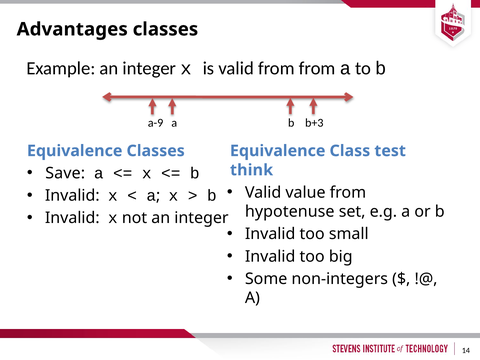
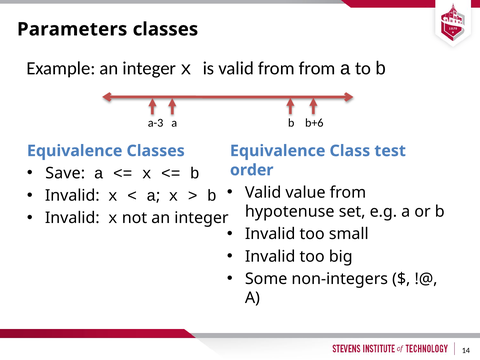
Advantages: Advantages -> Parameters
a-9: a-9 -> a-3
b+3: b+3 -> b+6
think: think -> order
